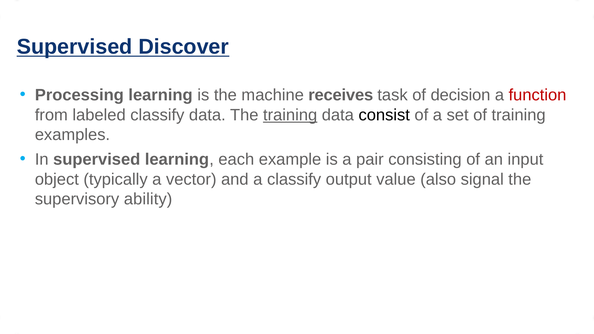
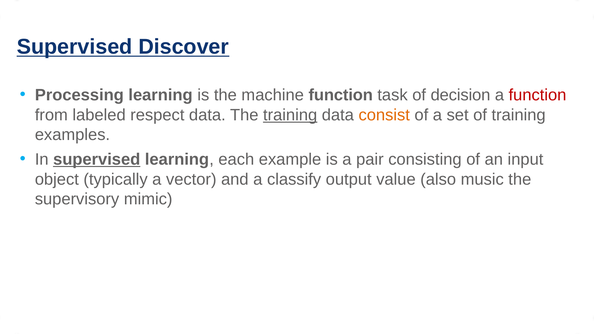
machine receives: receives -> function
labeled classify: classify -> respect
consist colour: black -> orange
supervised at (97, 160) underline: none -> present
signal: signal -> music
ability: ability -> mimic
